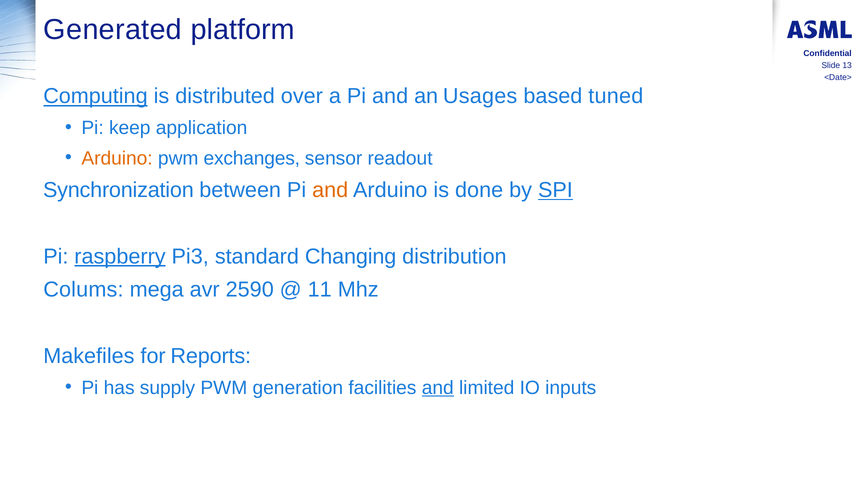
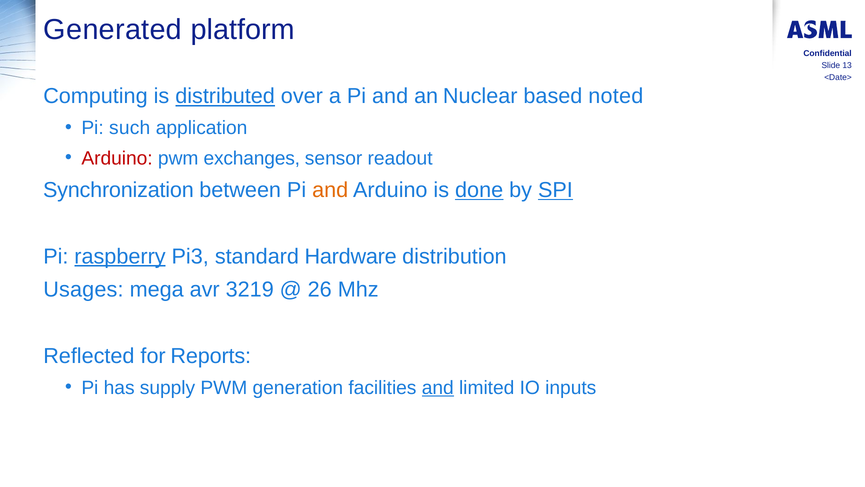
Computing underline: present -> none
distributed underline: none -> present
Usages: Usages -> Nuclear
tuned: tuned -> noted
keep: keep -> such
Arduino at (117, 158) colour: orange -> red
done underline: none -> present
Changing: Changing -> Hardware
Colums: Colums -> Usages
2590: 2590 -> 3219
11: 11 -> 26
Makefiles: Makefiles -> Reflected
